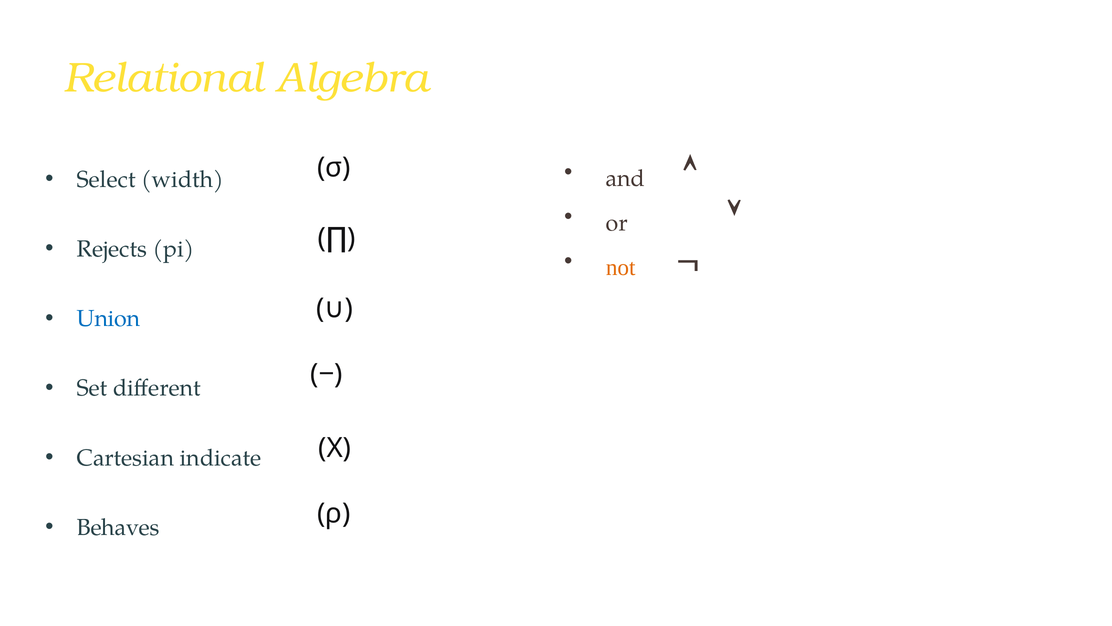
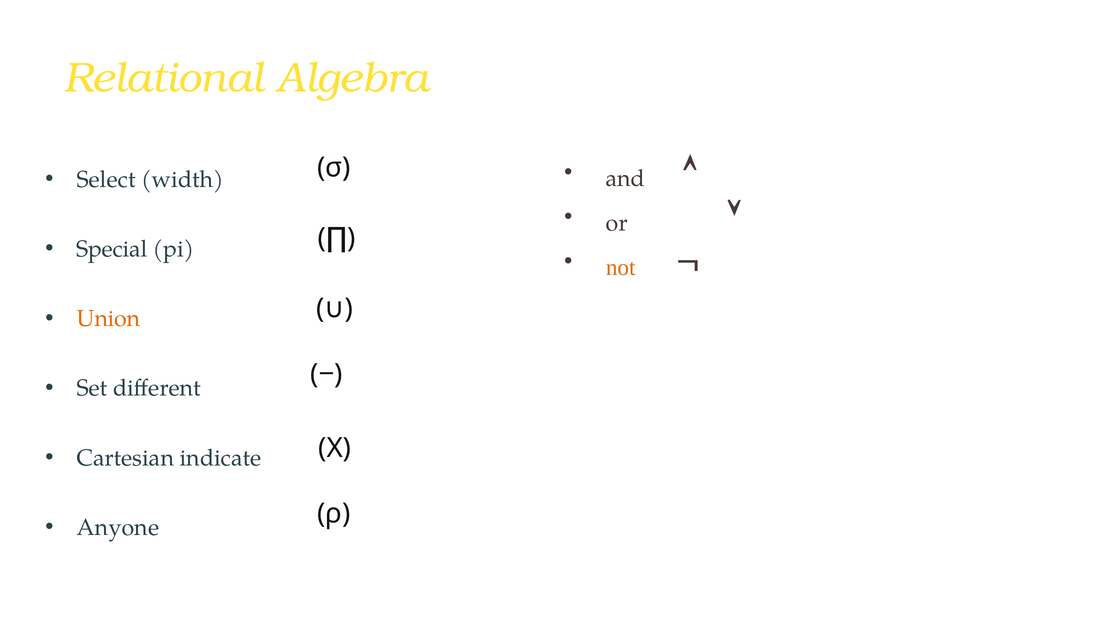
Rejects: Rejects -> Special
Union colour: blue -> orange
Behaves: Behaves -> Anyone
